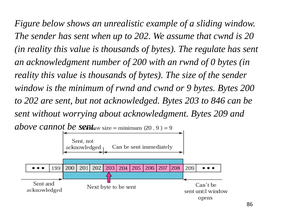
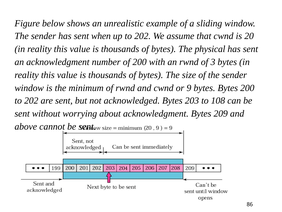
regulate: regulate -> physical
0: 0 -> 3
846: 846 -> 108
